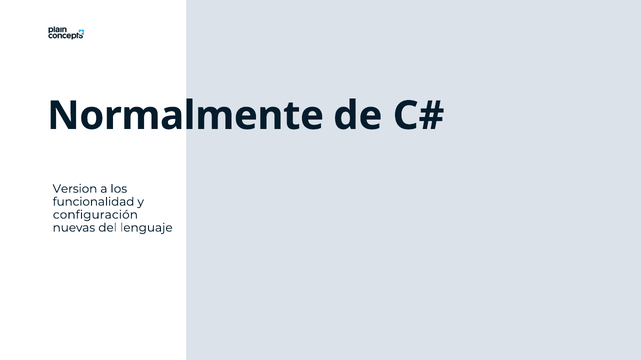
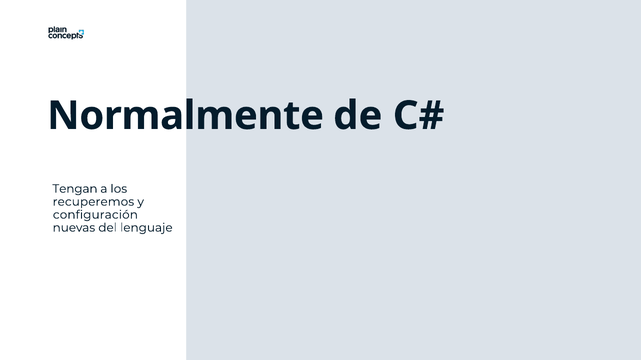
Version: Version -> Tengan
funcionalidad: funcionalidad -> recuperemos
